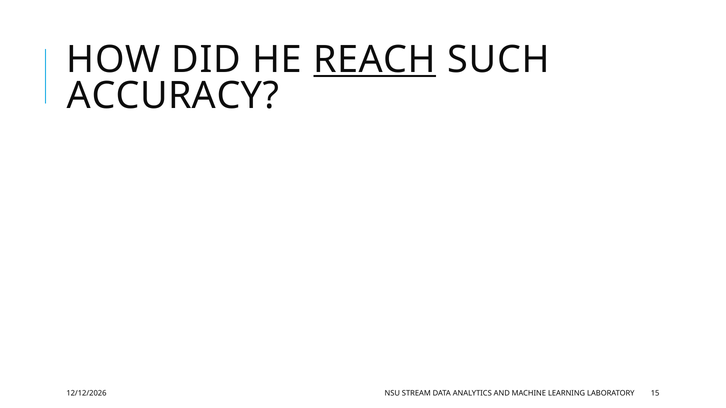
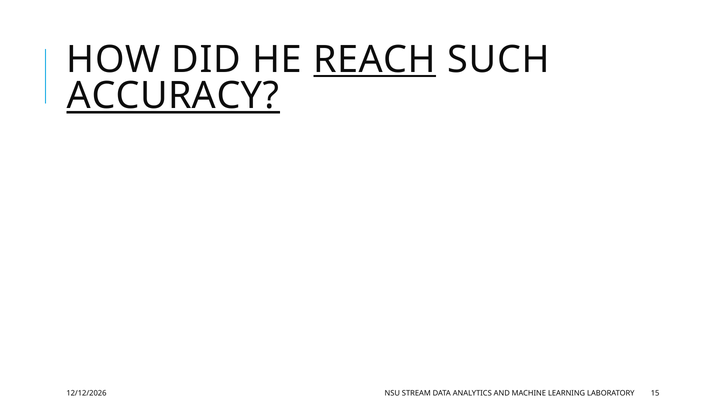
ACCURACY underline: none -> present
